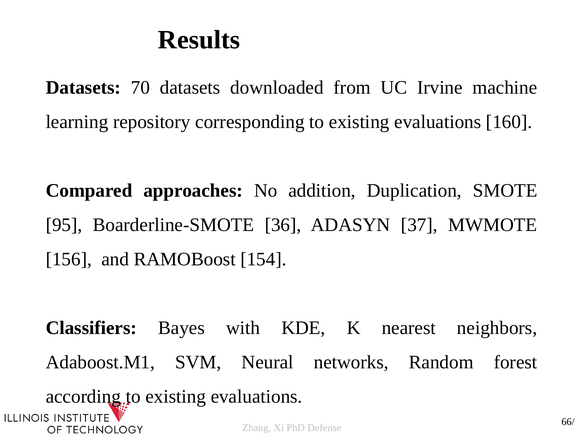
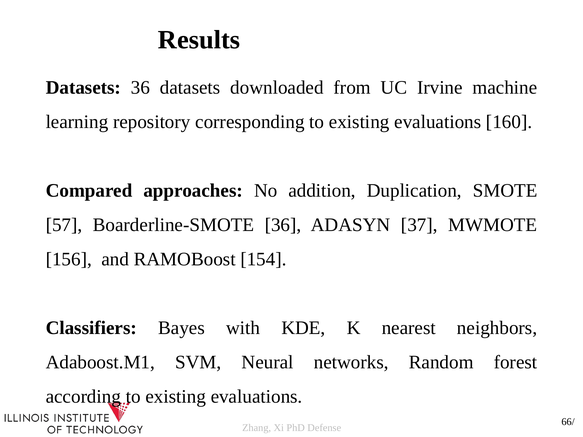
Datasets 70: 70 -> 36
95: 95 -> 57
